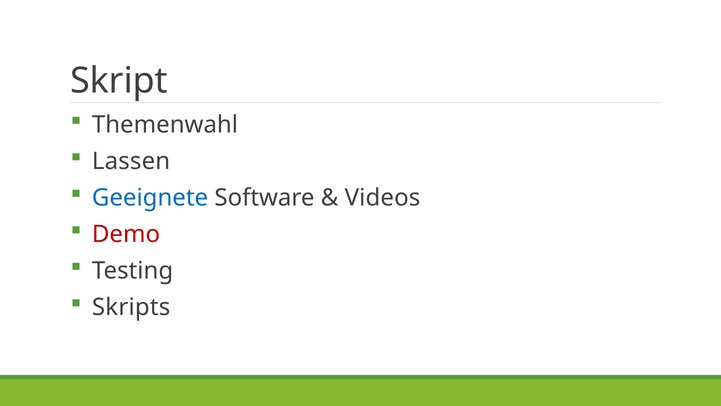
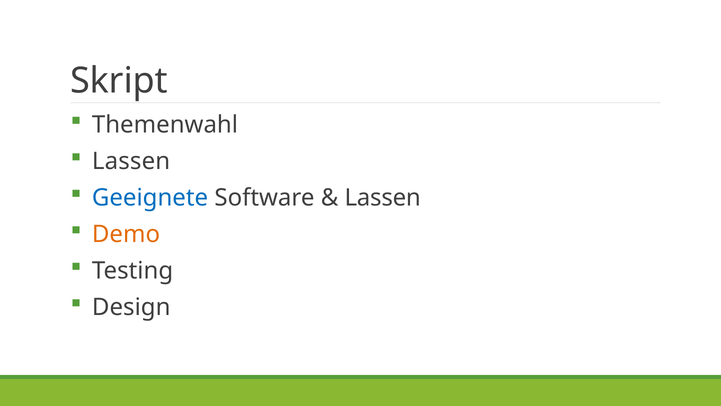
Videos at (382, 198): Videos -> Lassen
Demo colour: red -> orange
Skripts: Skripts -> Design
